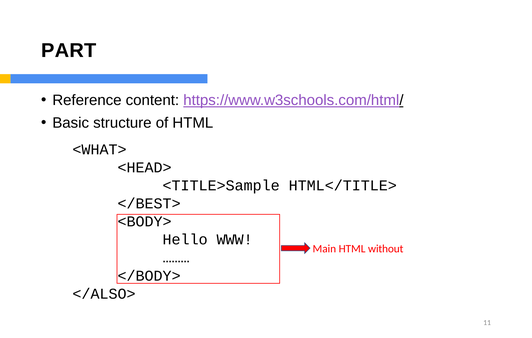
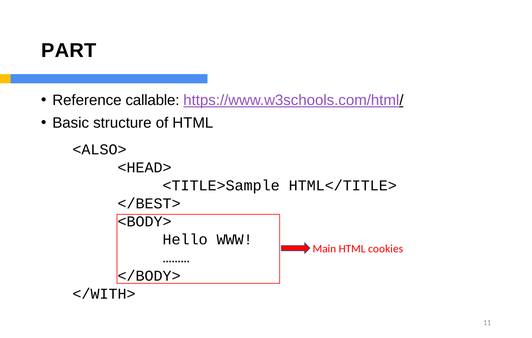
content: content -> callable
<WHAT>: <WHAT> -> <ALSO>
without: without -> cookies
</ALSO>: </ALSO> -> </WITH>
